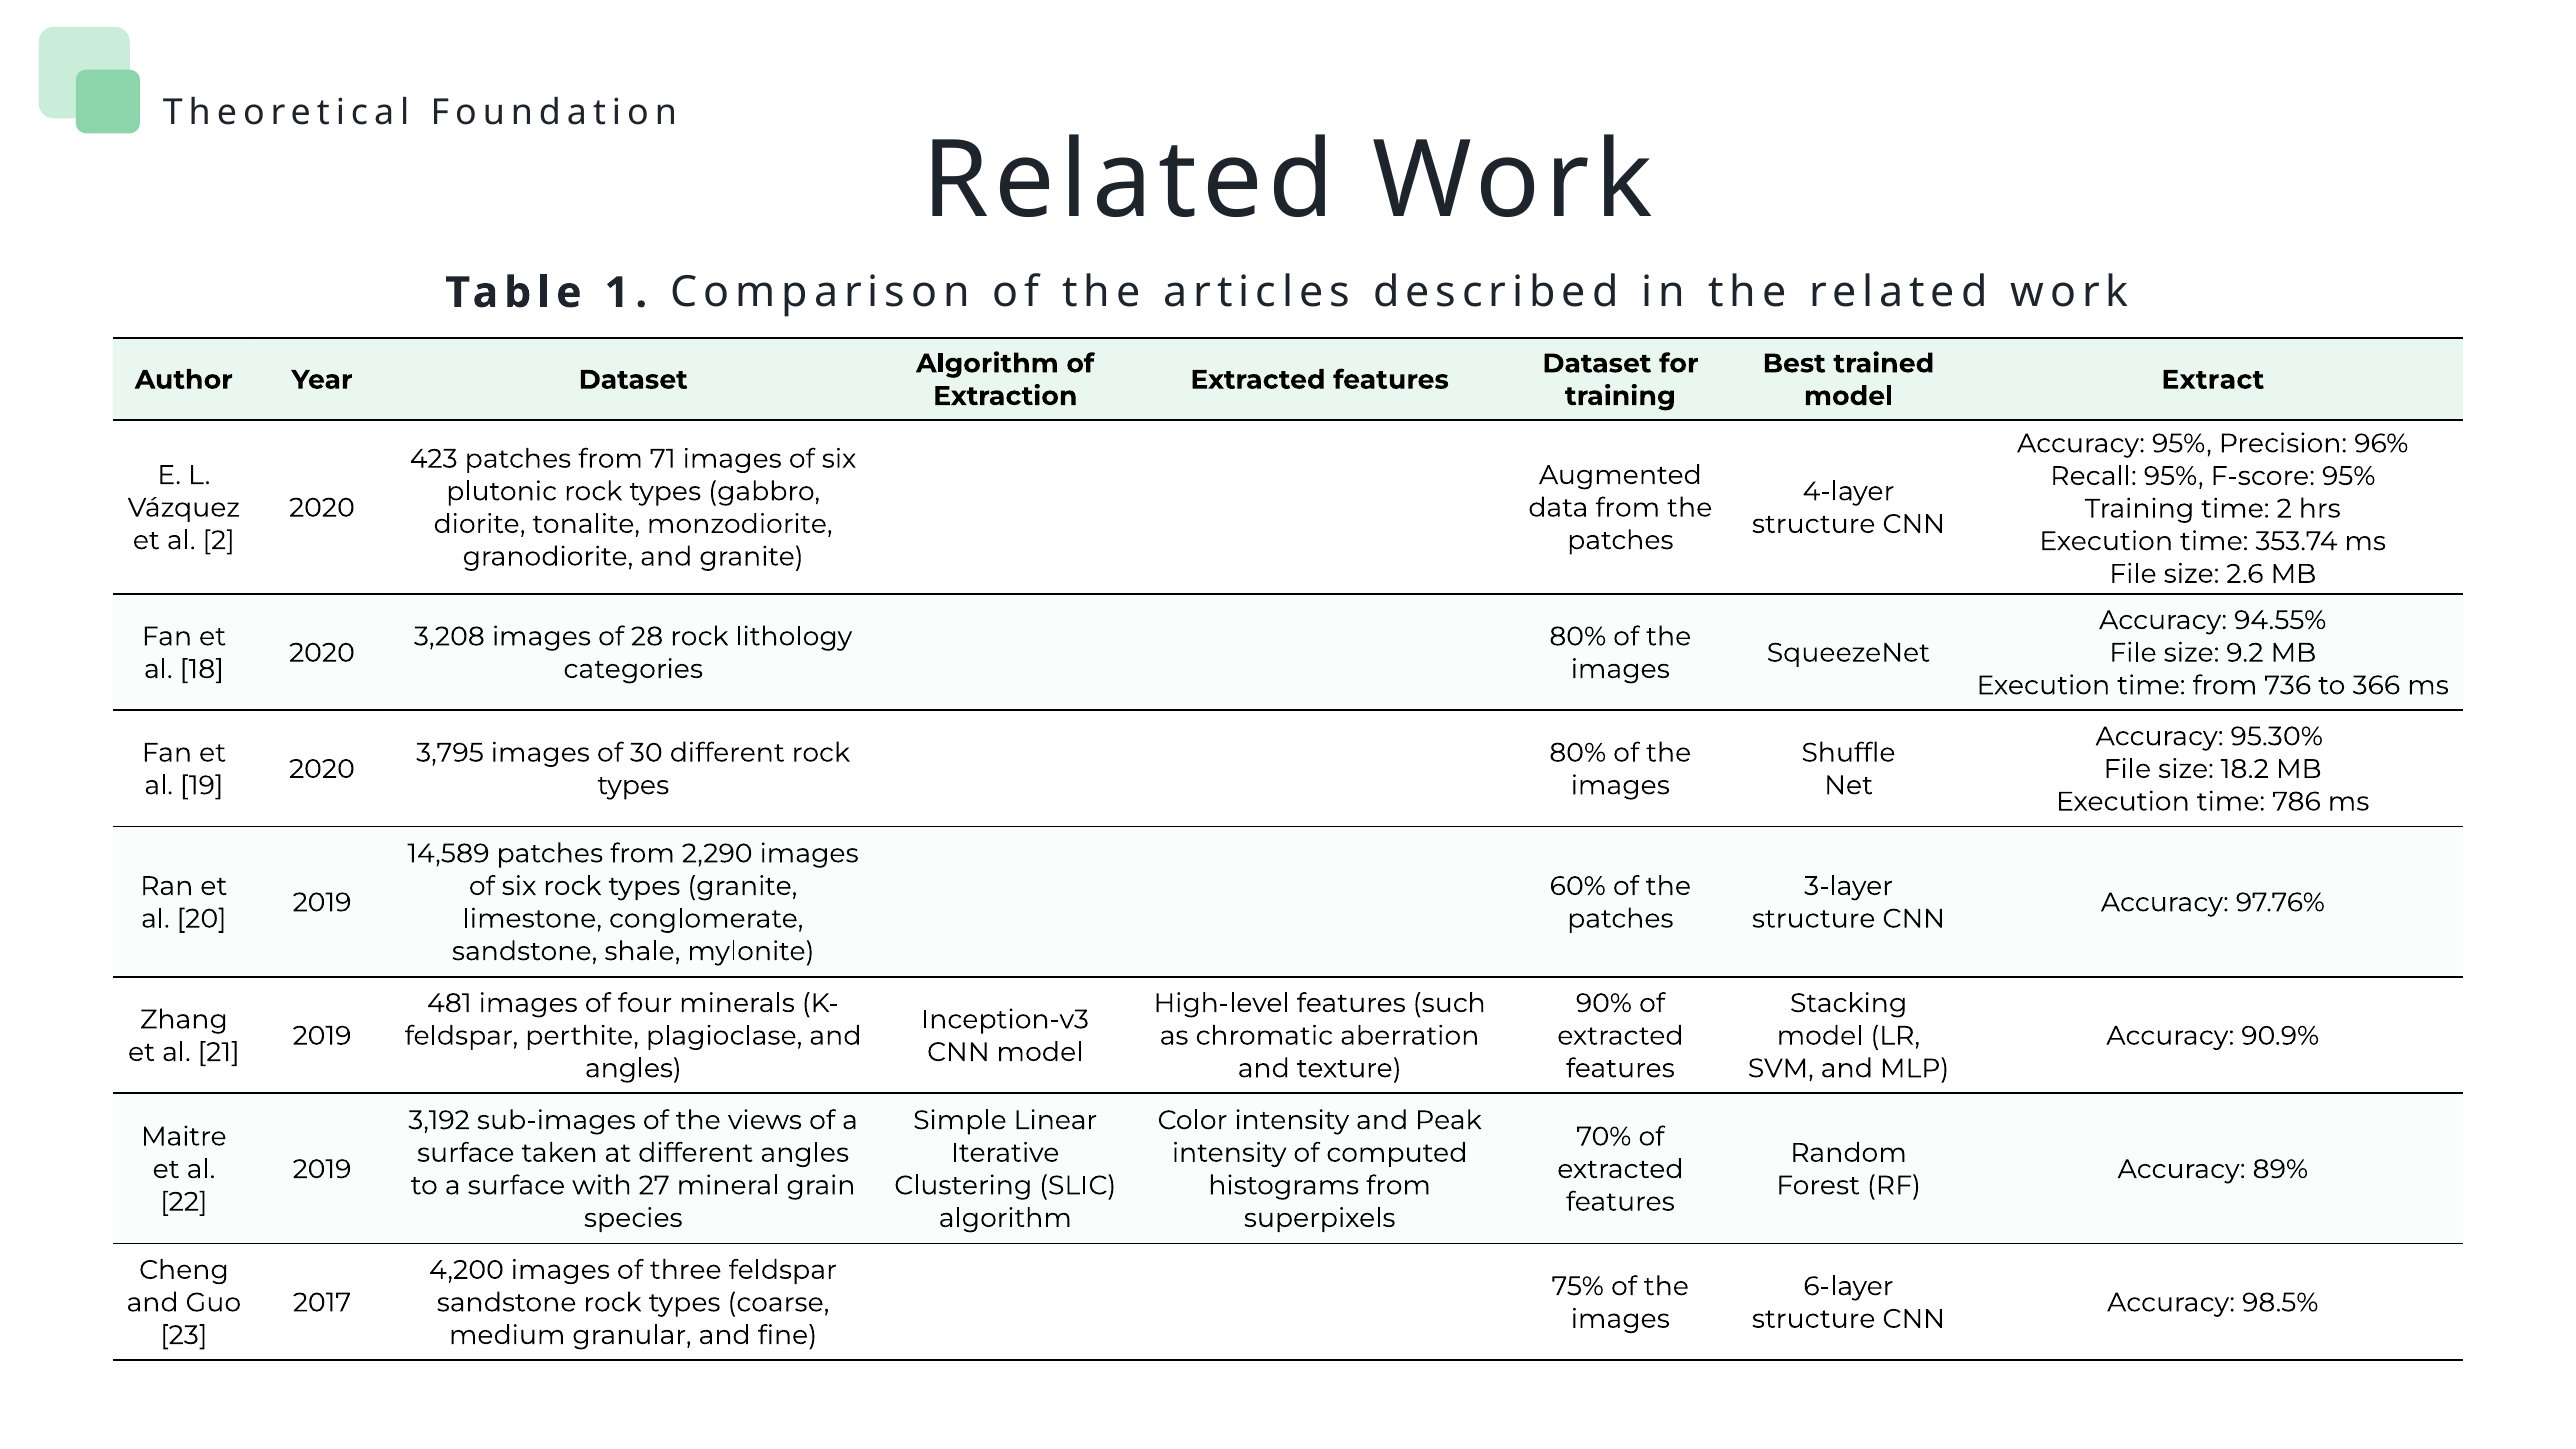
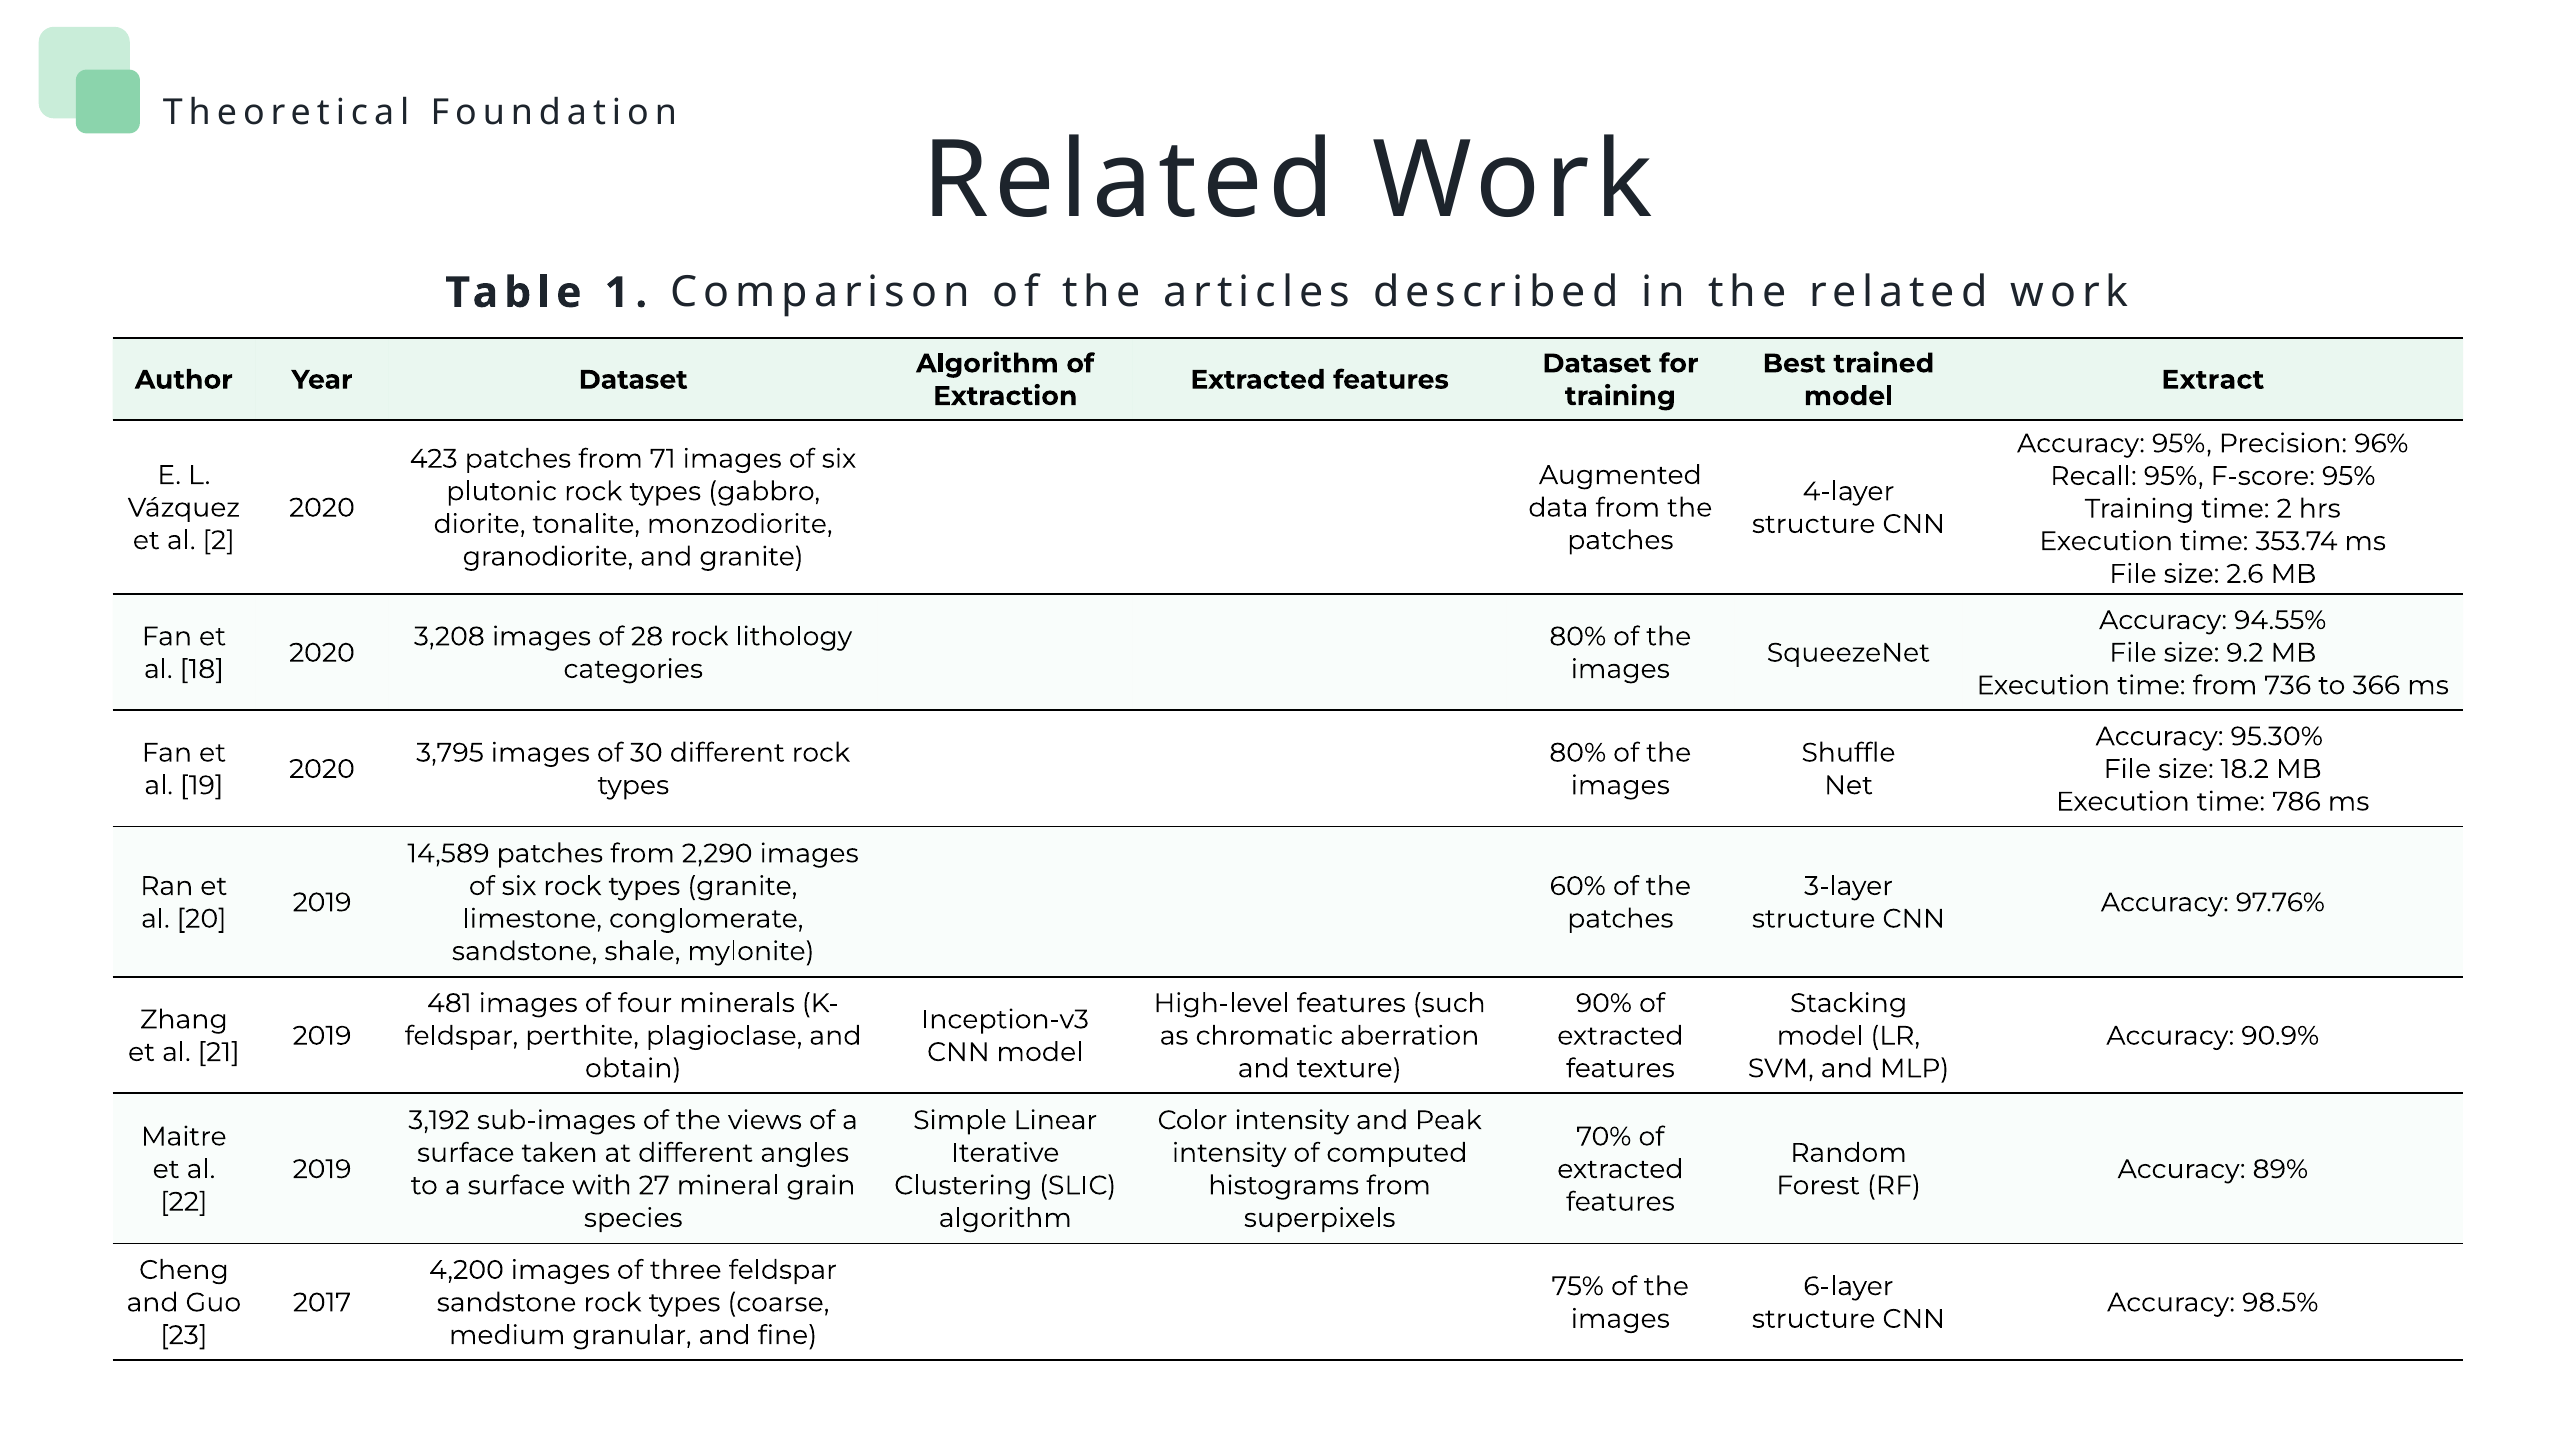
angles at (633, 1068): angles -> obtain
